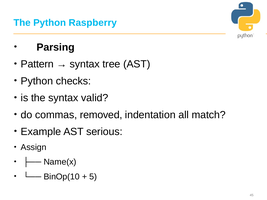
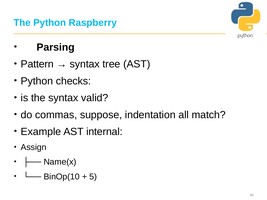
removed: removed -> suppose
serious: serious -> internal
